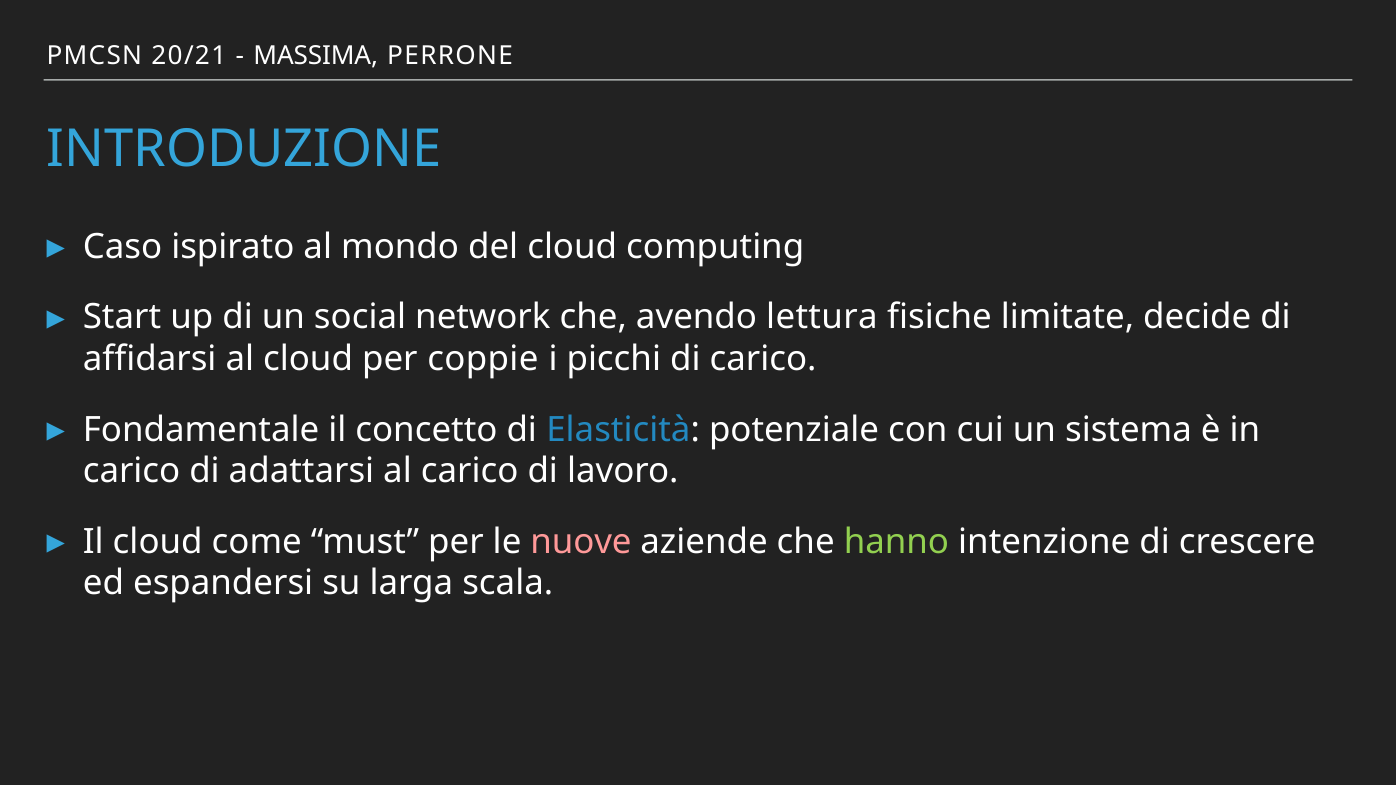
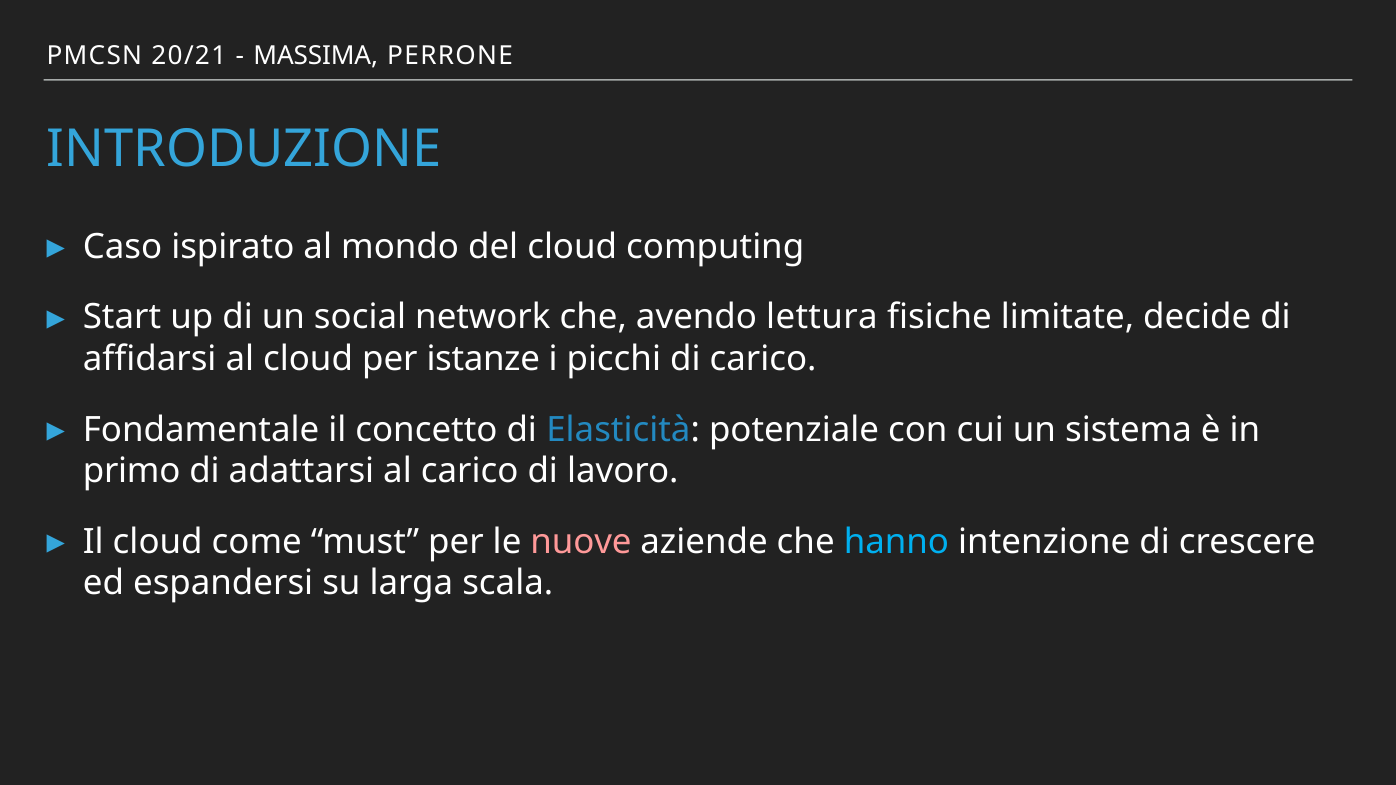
coppie: coppie -> istanze
carico at (132, 472): carico -> primo
hanno colour: light green -> light blue
